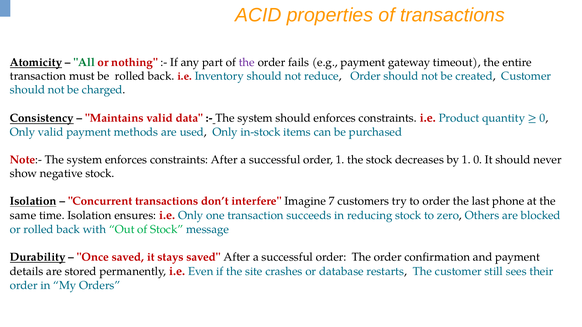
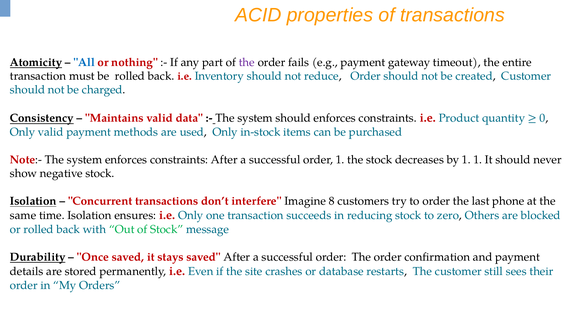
All colour: green -> blue
1 0: 0 -> 1
7: 7 -> 8
